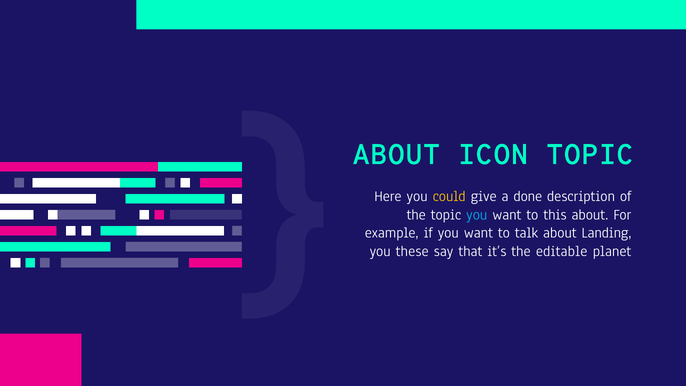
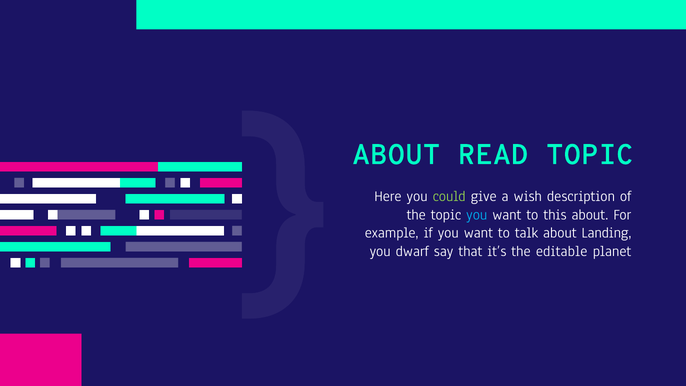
ICON: ICON -> READ
could colour: yellow -> light green
done: done -> wish
these: these -> dwarf
